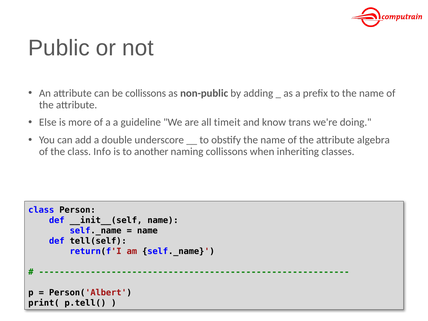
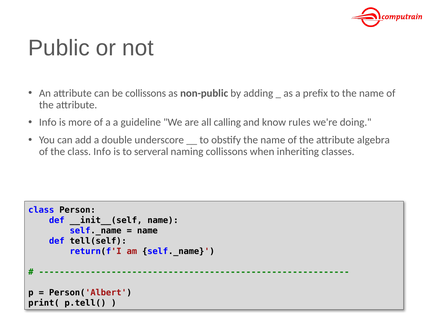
Else at (48, 122): Else -> Info
timeit: timeit -> calling
trans: trans -> rules
another: another -> serveral
